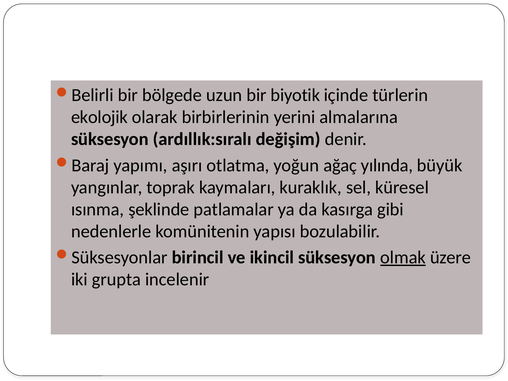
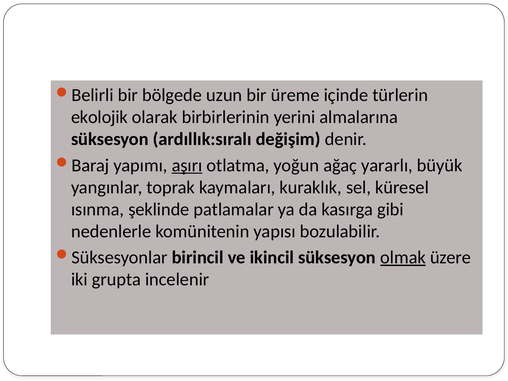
biyotik: biyotik -> üreme
aşırı underline: none -> present
yılında: yılında -> yararlı
